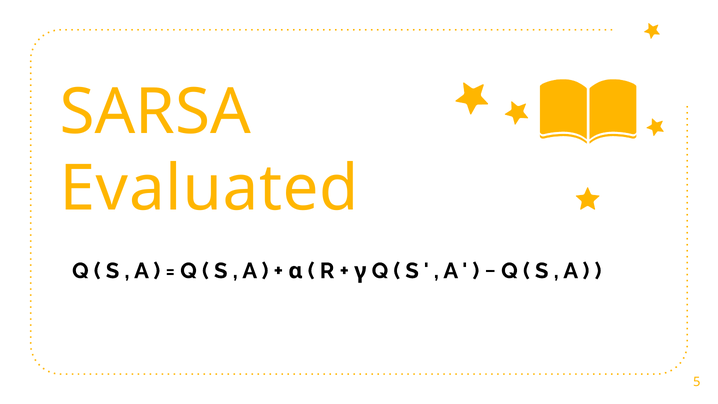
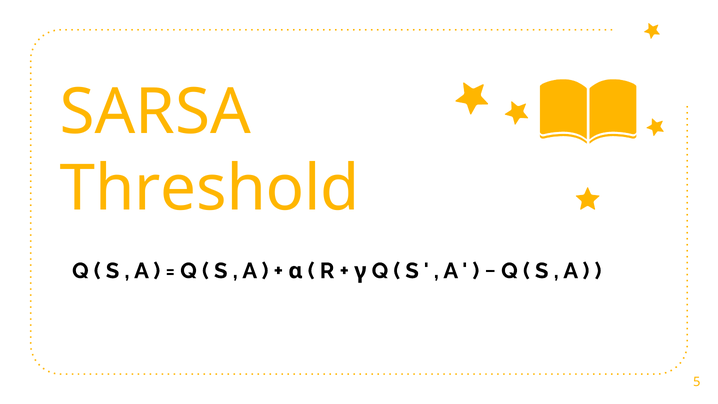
Evaluated: Evaluated -> Threshold
